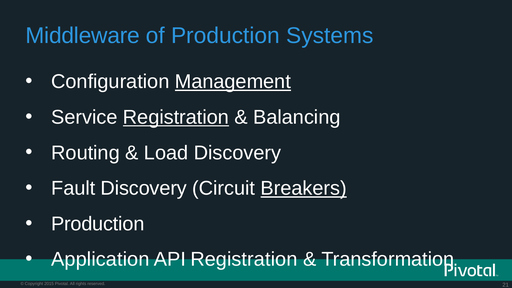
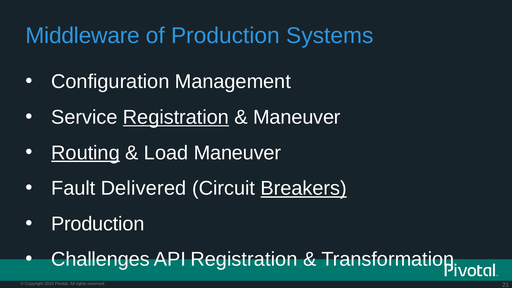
Management underline: present -> none
Balancing at (297, 117): Balancing -> Maneuver
Routing underline: none -> present
Load Discovery: Discovery -> Maneuver
Fault Discovery: Discovery -> Delivered
Application: Application -> Challenges
